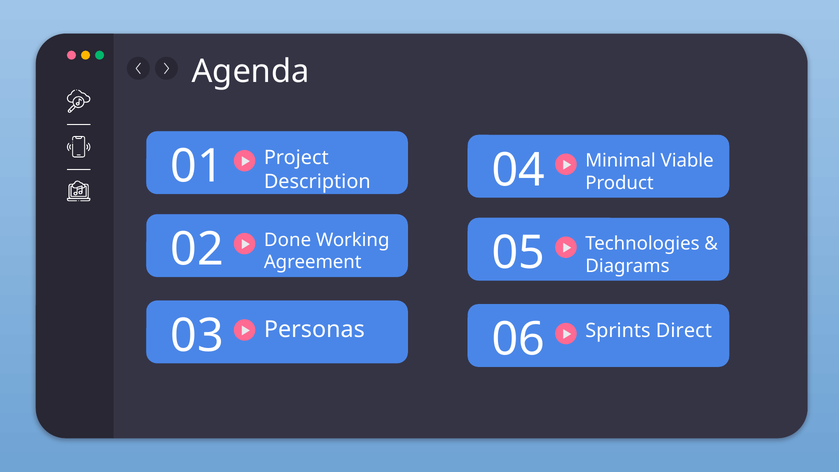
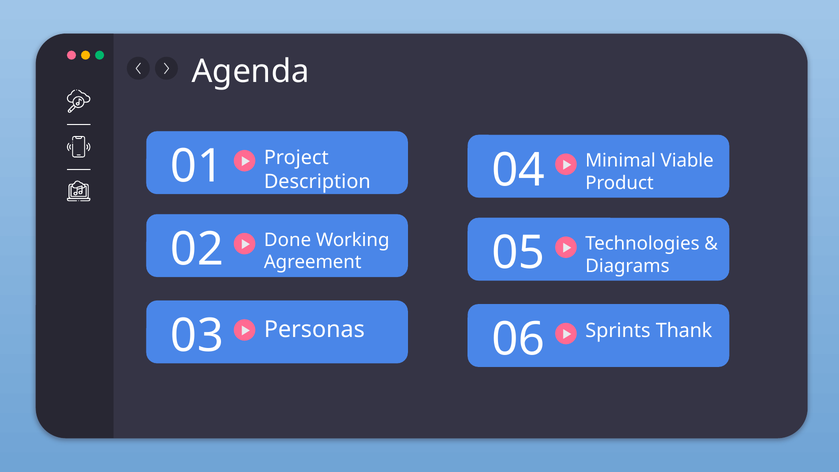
Direct: Direct -> Thank
